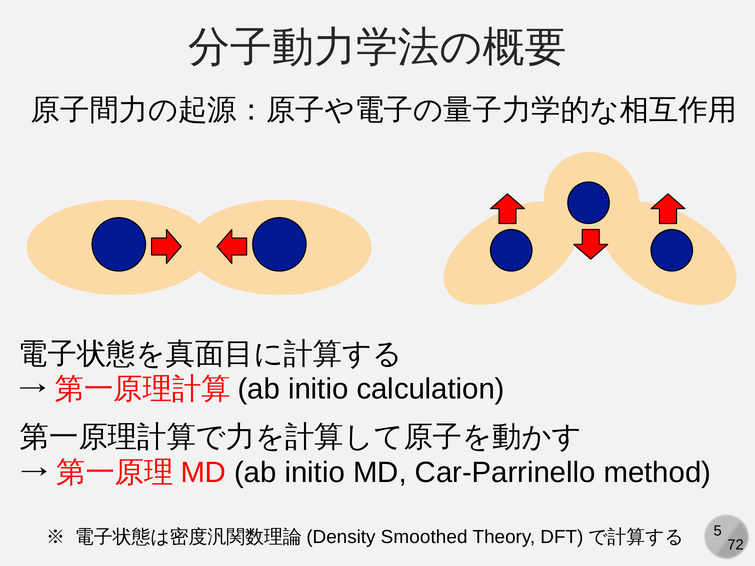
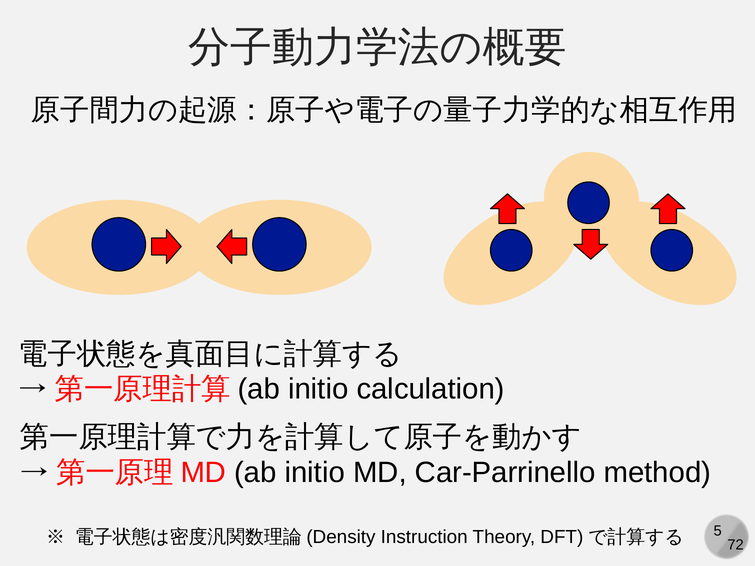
Smoothed: Smoothed -> Instruction
